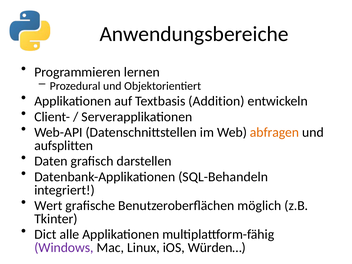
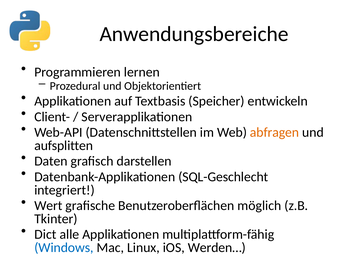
Addition: Addition -> Speicher
SQL-Behandeln: SQL-Behandeln -> SQL-Geschlecht
Windows colour: purple -> blue
Würden…: Würden… -> Werden…
